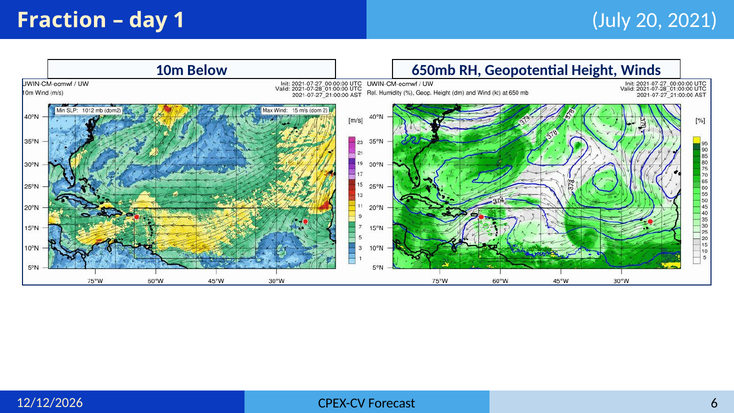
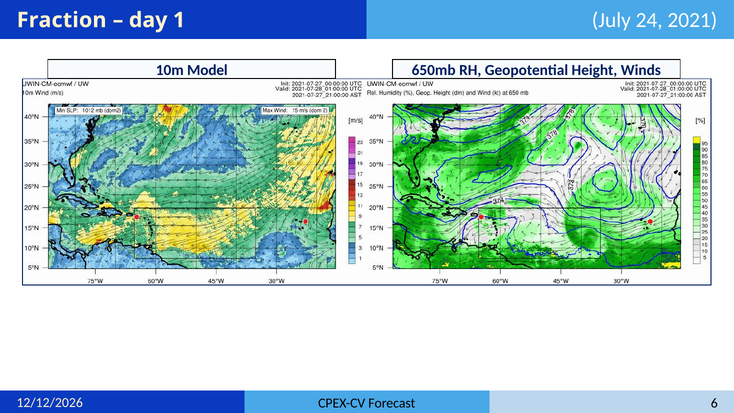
20: 20 -> 24
Below: Below -> Model
